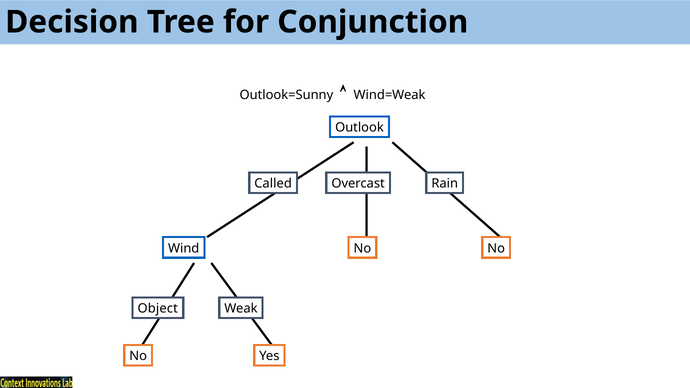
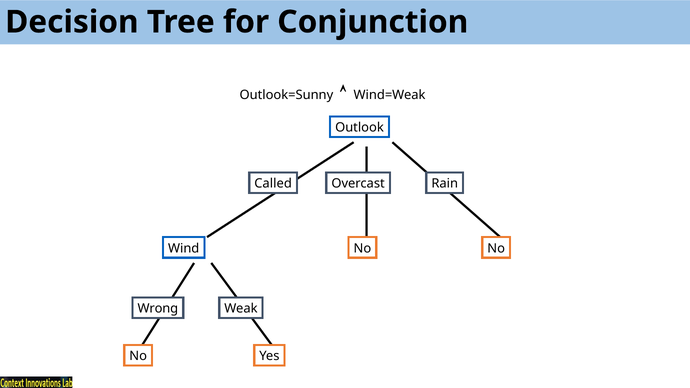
Object: Object -> Wrong
